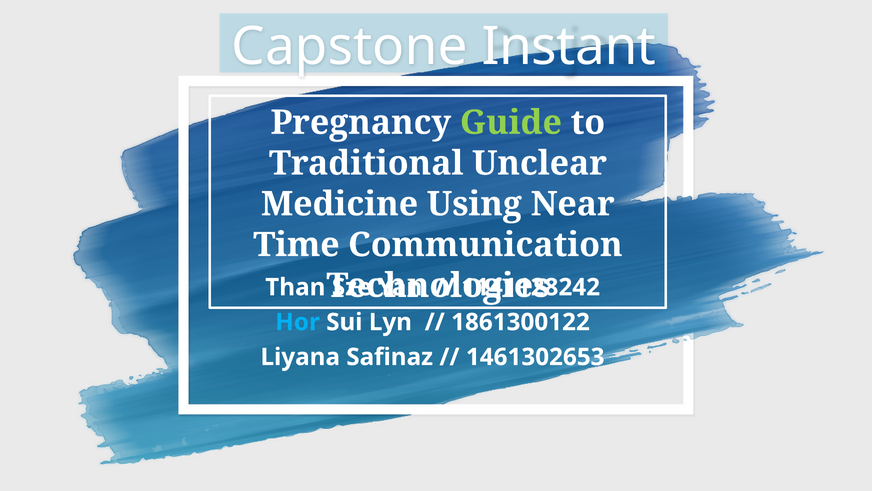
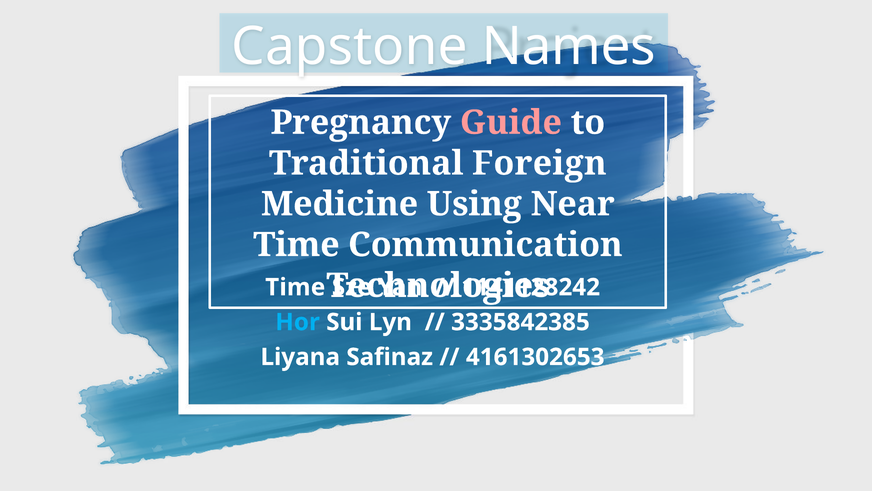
Instant: Instant -> Names
Guide colour: light green -> pink
Unclear: Unclear -> Foreign
Than at (295, 287): Than -> Time
1861300122: 1861300122 -> 3335842385
1461302653: 1461302653 -> 4161302653
